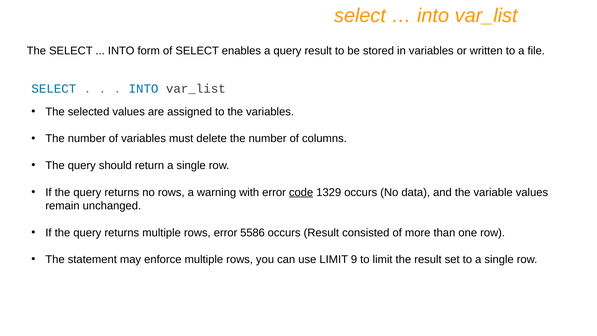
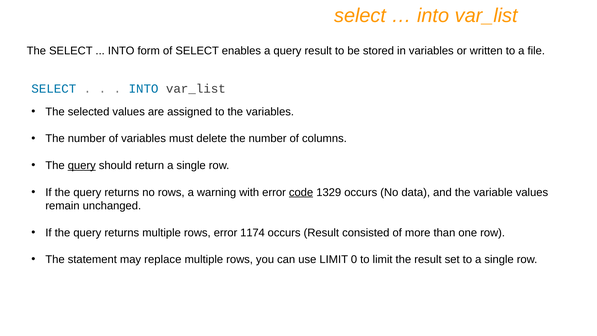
query at (82, 165) underline: none -> present
5586: 5586 -> 1174
enforce: enforce -> replace
9: 9 -> 0
